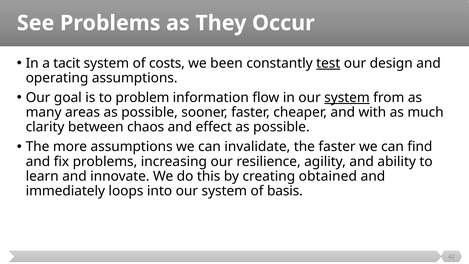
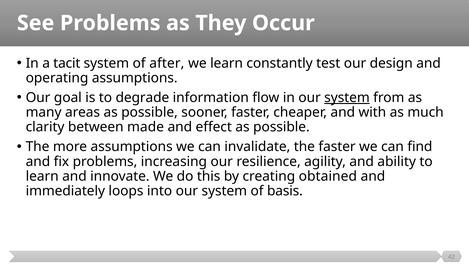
costs: costs -> after
we been: been -> learn
test underline: present -> none
problem: problem -> degrade
chaos: chaos -> made
